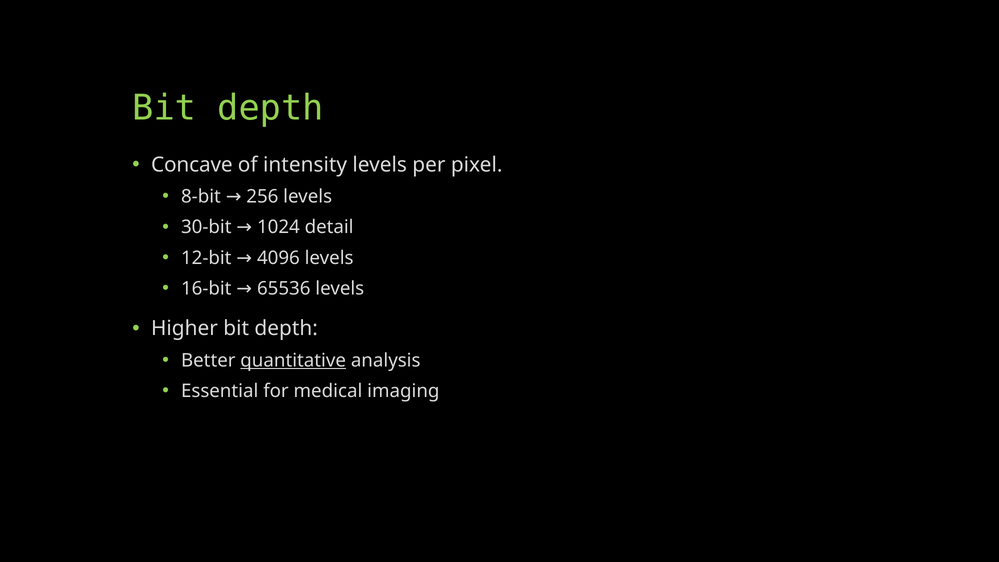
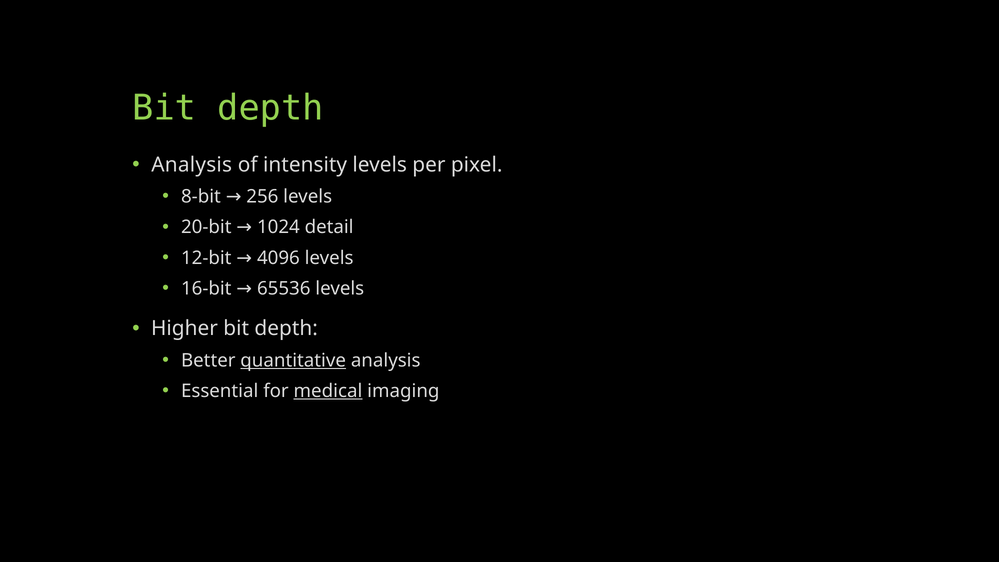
Concave at (192, 165): Concave -> Analysis
30-bit: 30-bit -> 20-bit
medical underline: none -> present
